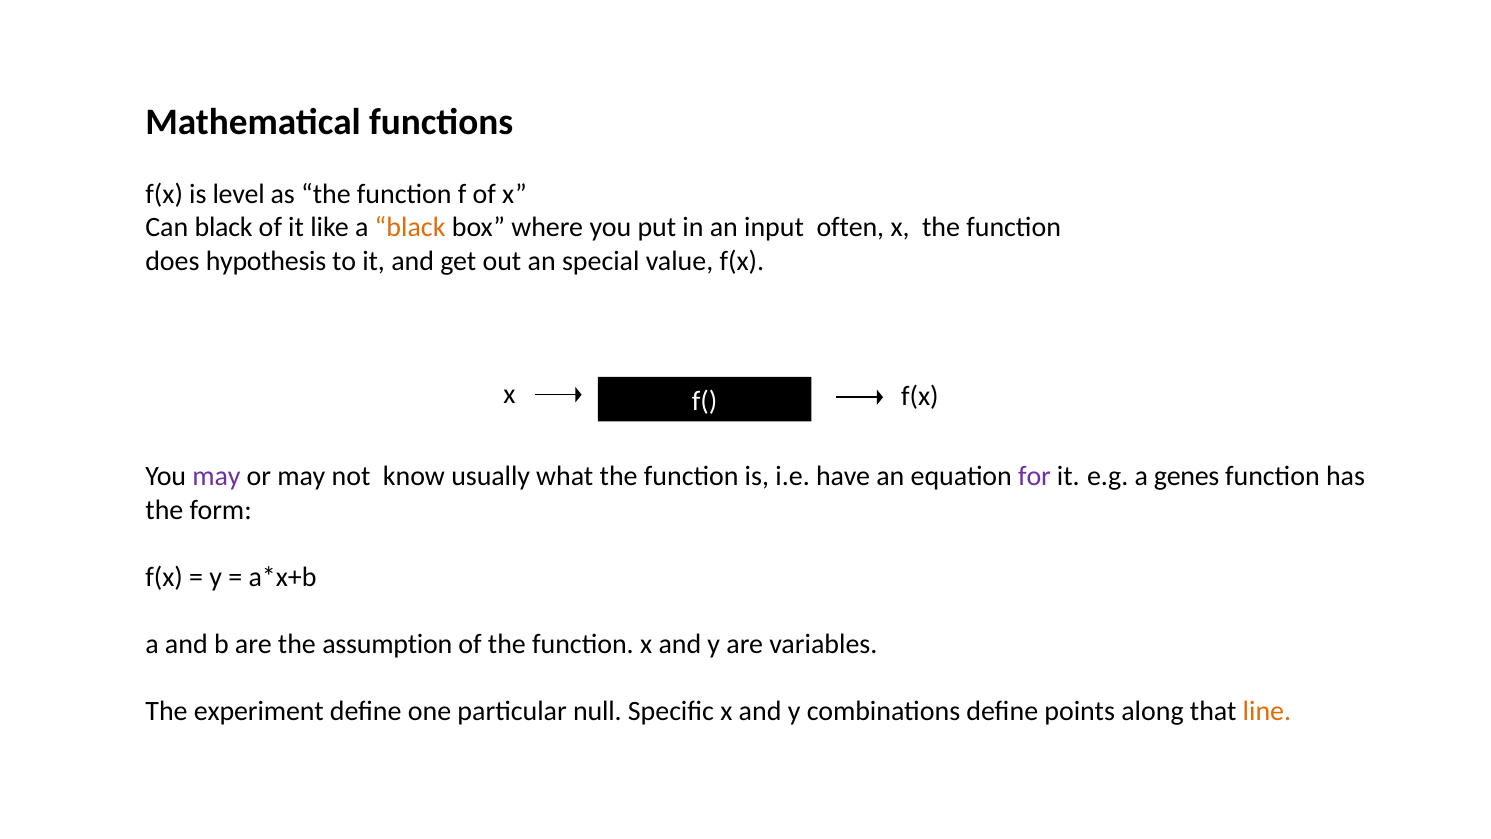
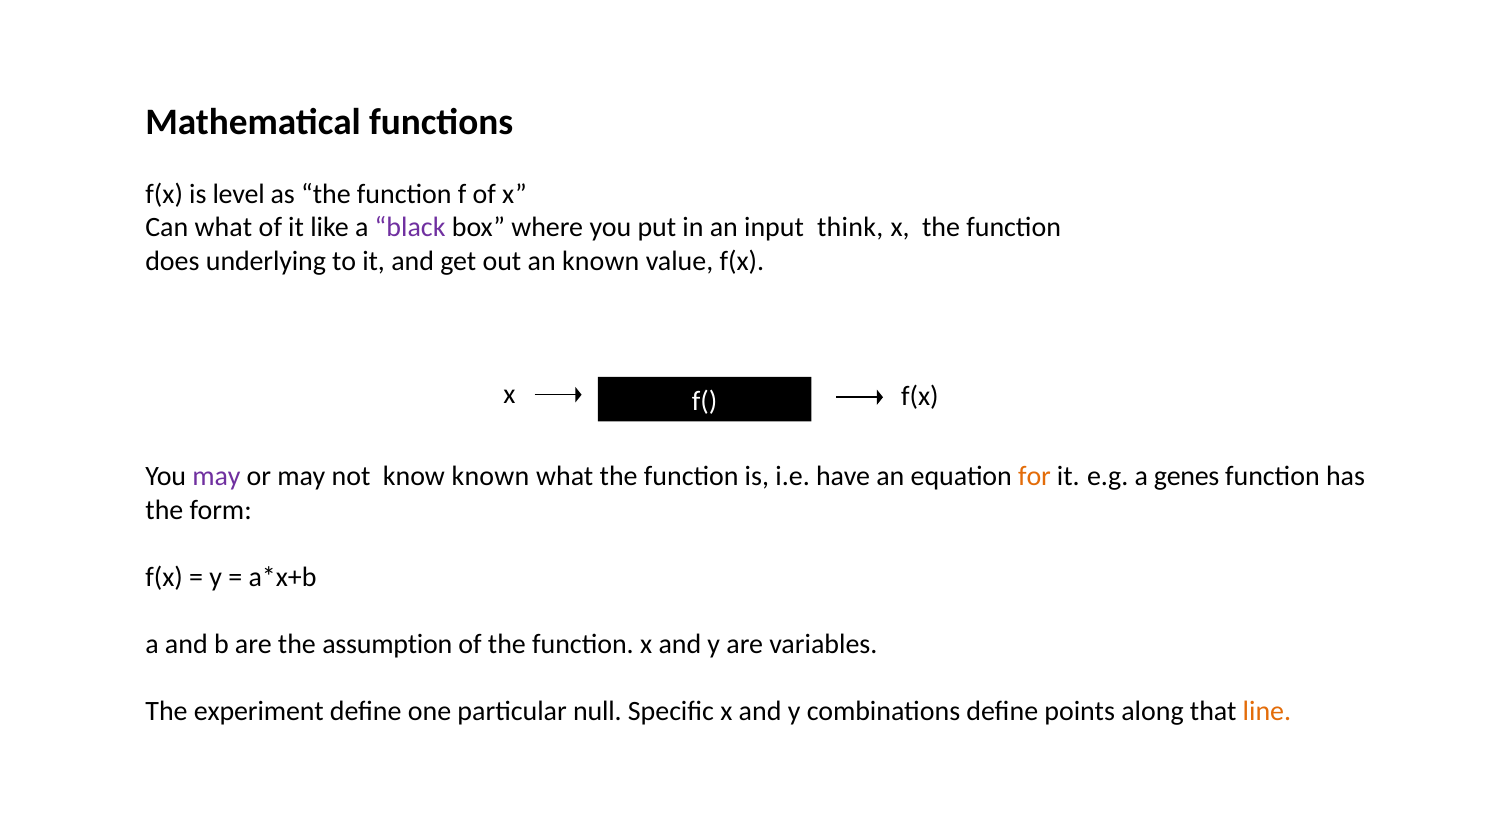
Can black: black -> what
black at (410, 228) colour: orange -> purple
often: often -> think
hypothesis: hypothesis -> underlying
an special: special -> known
know usually: usually -> known
for colour: purple -> orange
